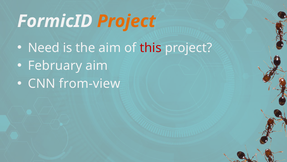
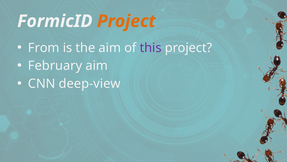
Need: Need -> From
this colour: red -> purple
from-view: from-view -> deep-view
